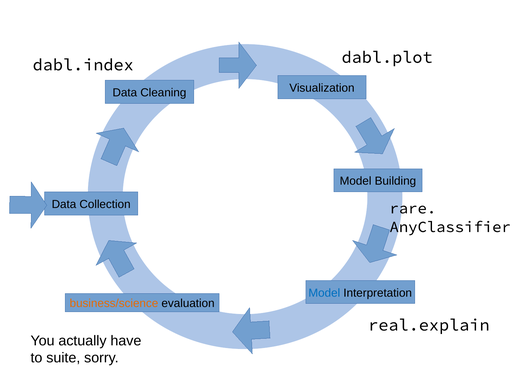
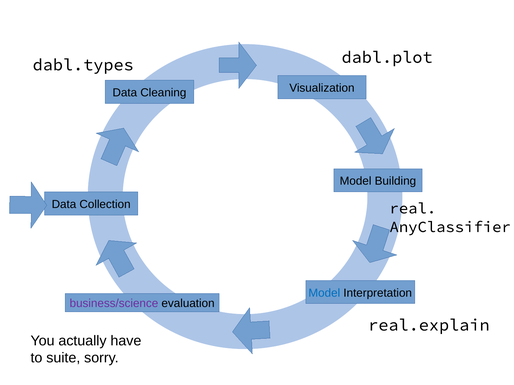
dabl.index: dabl.index -> dabl.types
rare: rare -> real
business/science colour: orange -> purple
